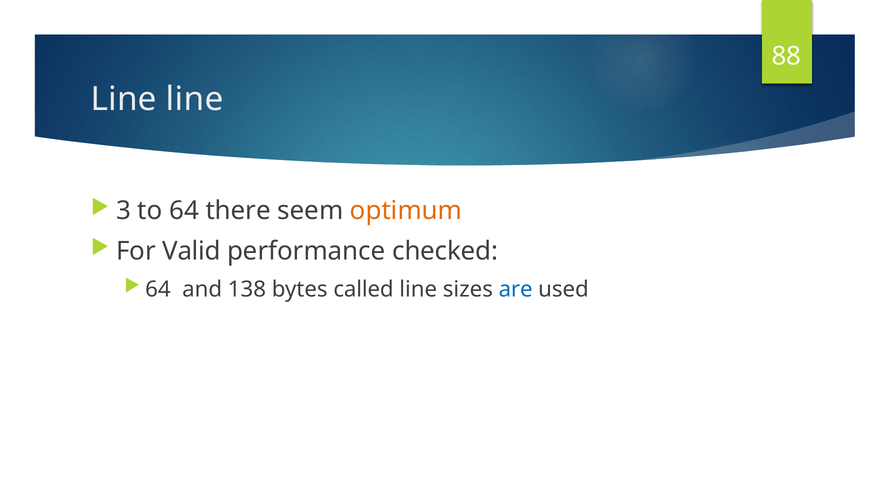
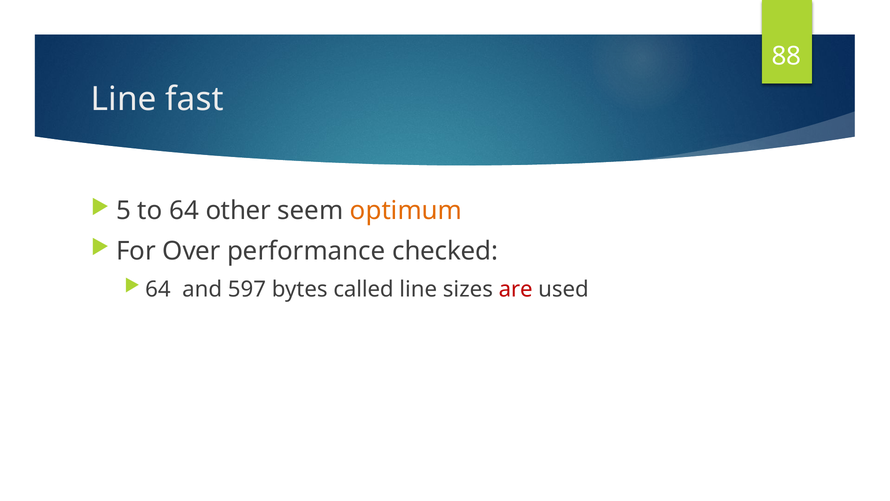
Line line: line -> fast
3: 3 -> 5
there: there -> other
Valid: Valid -> Over
138: 138 -> 597
are colour: blue -> red
